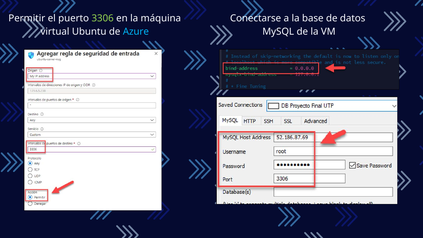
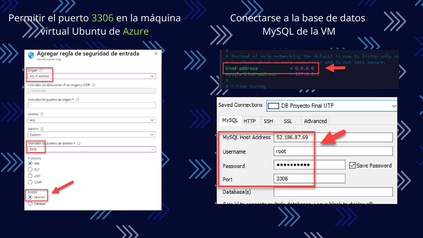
Azure colour: light blue -> light green
